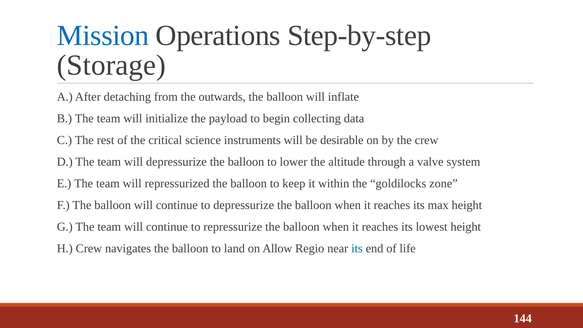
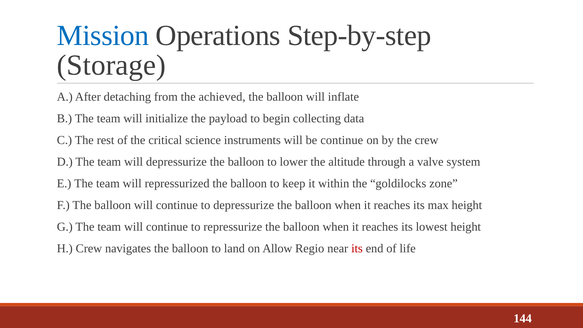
outwards: outwards -> achieved
be desirable: desirable -> continue
its at (357, 248) colour: blue -> red
